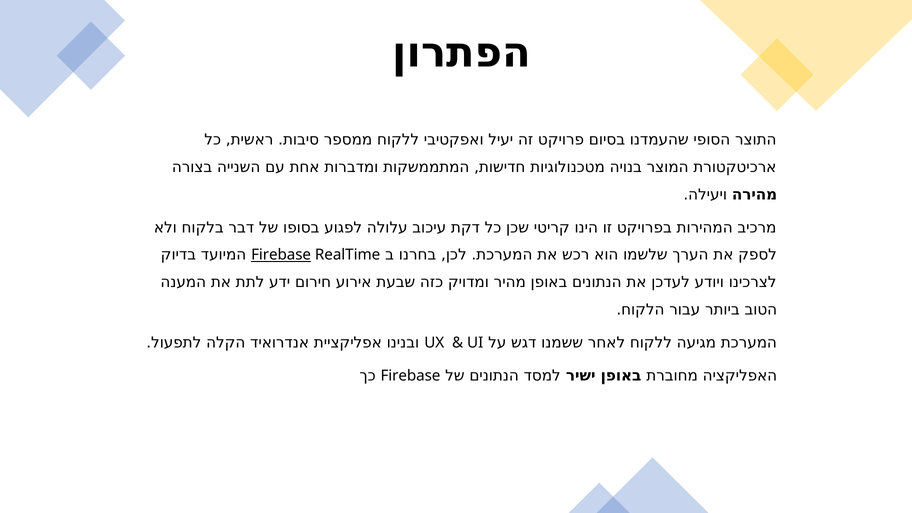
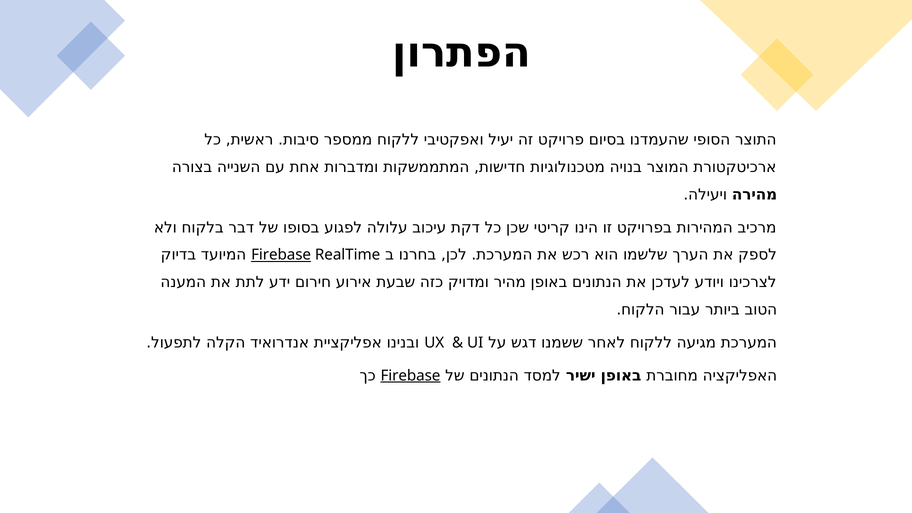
Firebase at (410, 376) underline: none -> present
